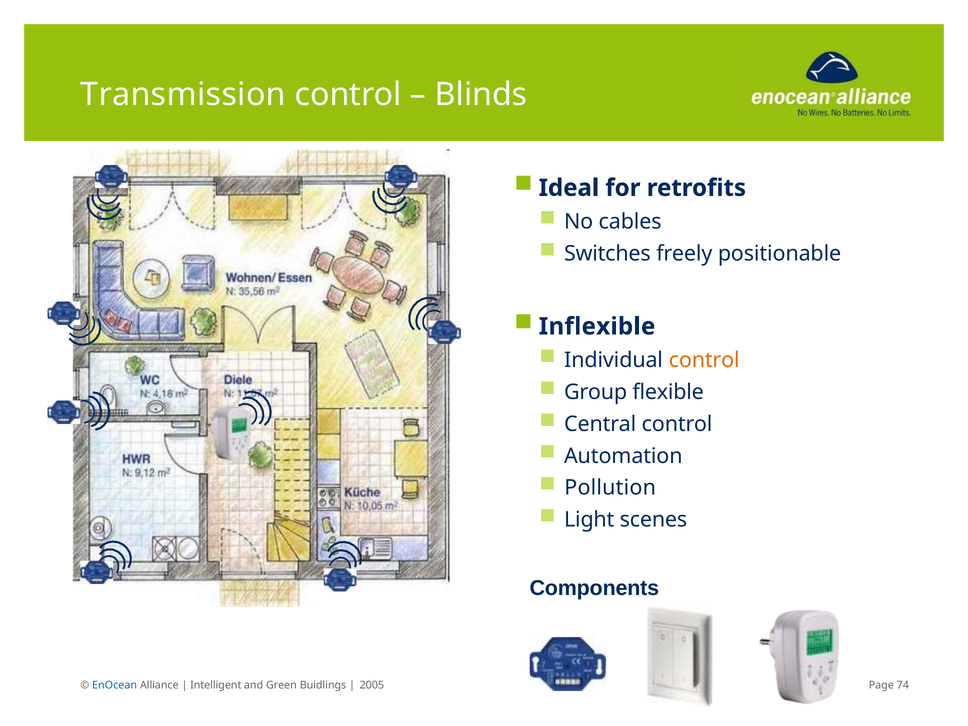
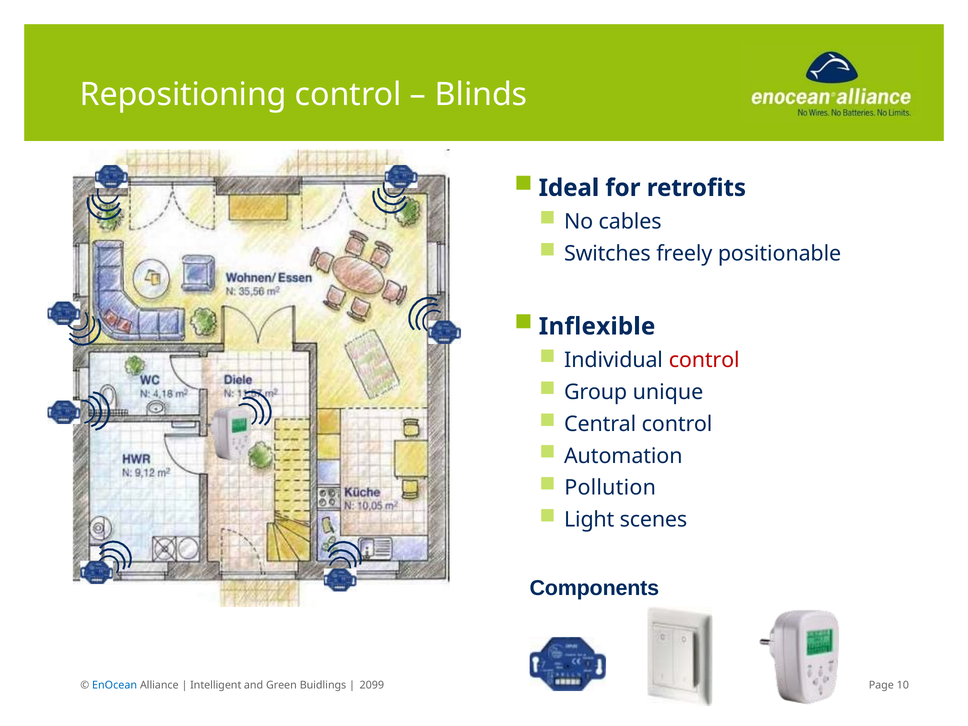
Transmission: Transmission -> Repositioning
control at (704, 360) colour: orange -> red
flexible: flexible -> unique
2005: 2005 -> 2099
74: 74 -> 10
